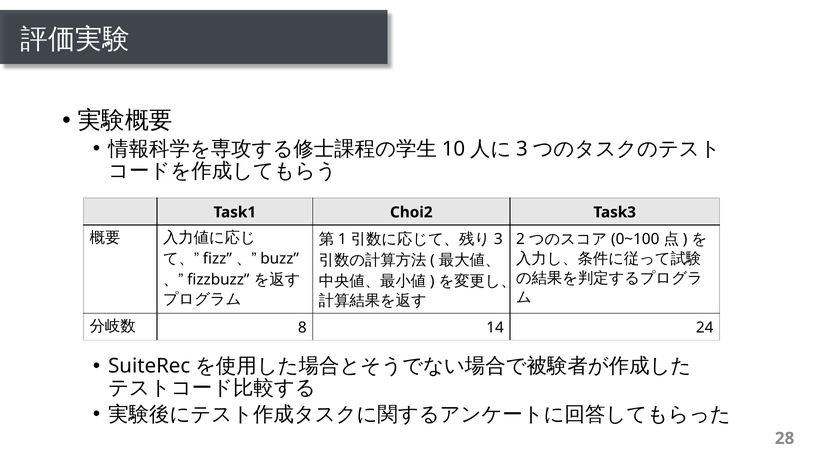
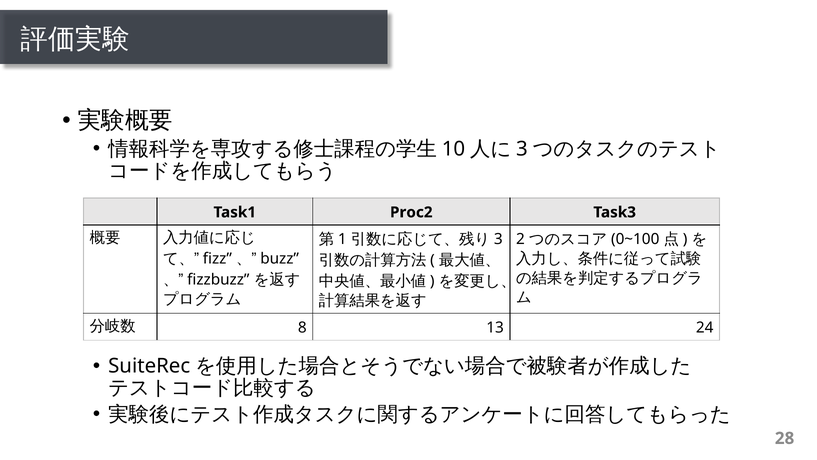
Choi2: Choi2 -> Proc2
14: 14 -> 13
